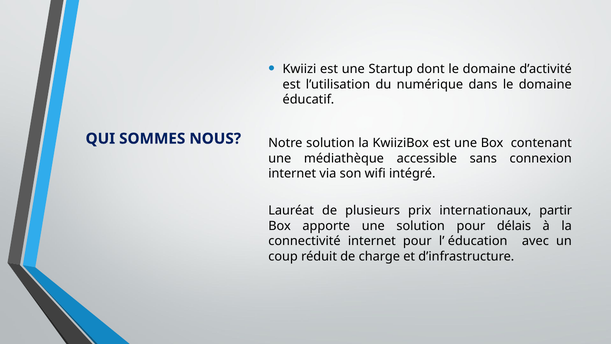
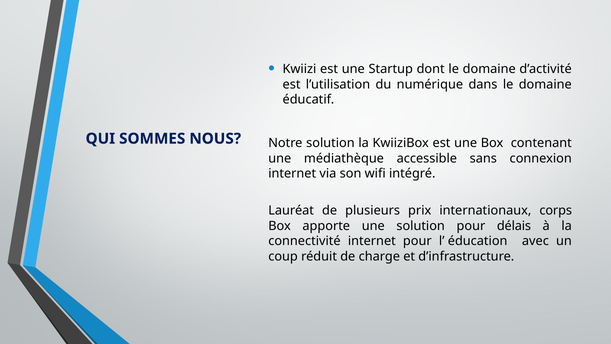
partir: partir -> corps
